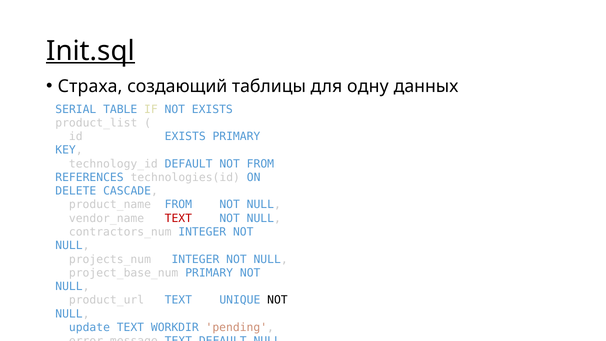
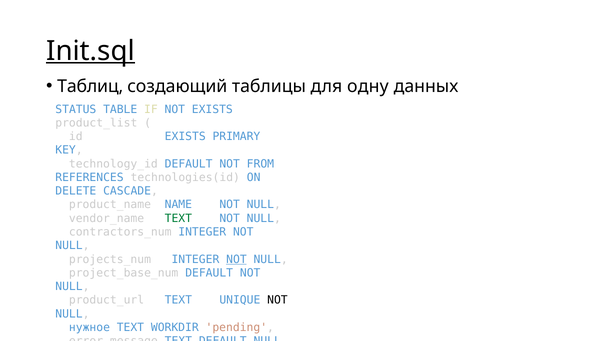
Страха: Страха -> Таблиц
SERIAL: SERIAL -> STATUS
product_name FROM: FROM -> NAME
TEXT at (178, 218) colour: red -> green
NOT at (236, 259) underline: none -> present
project_base_num PRIMARY: PRIMARY -> DEFAULT
update: update -> нужное
